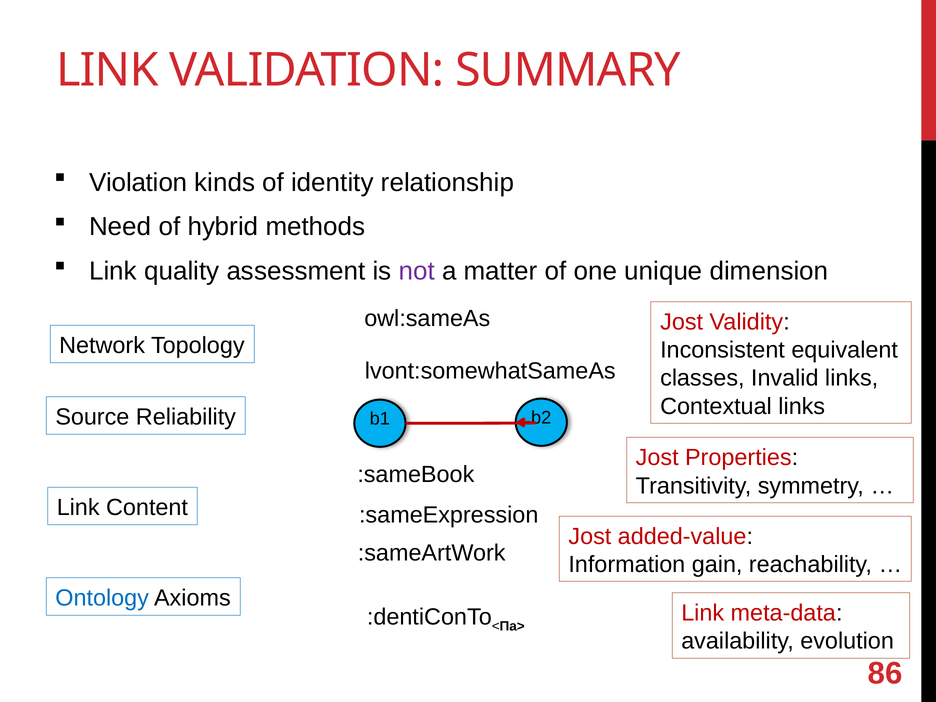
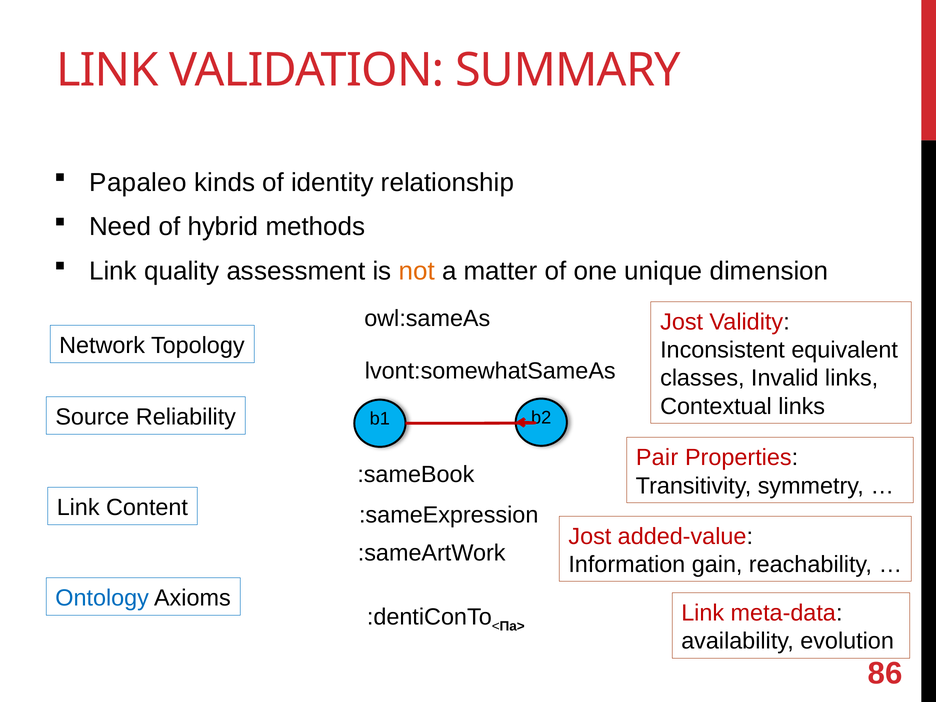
Violation: Violation -> Papaleo
not colour: purple -> orange
Jost at (657, 458): Jost -> Pair
